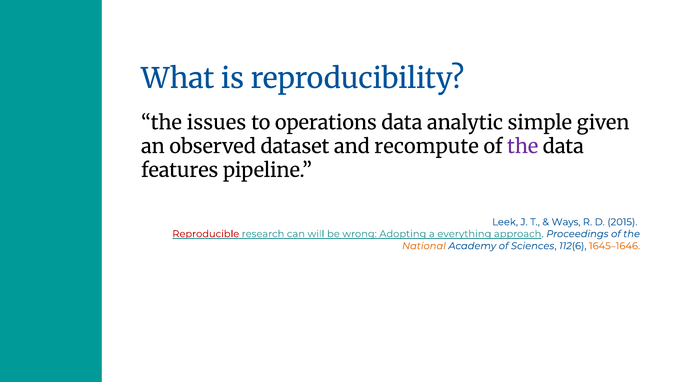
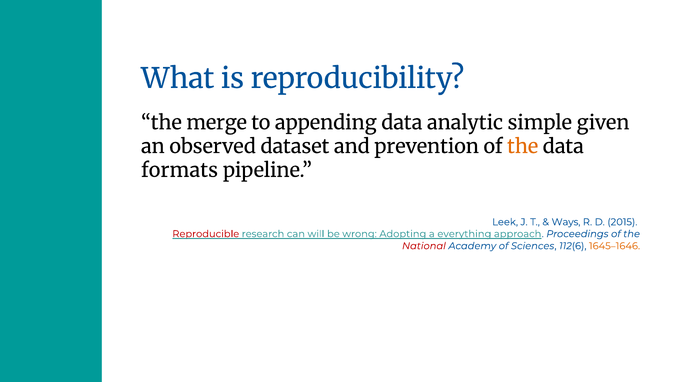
issues: issues -> merge
operations: operations -> appending
recompute: recompute -> prevention
the at (523, 147) colour: purple -> orange
features: features -> formats
National colour: orange -> red
